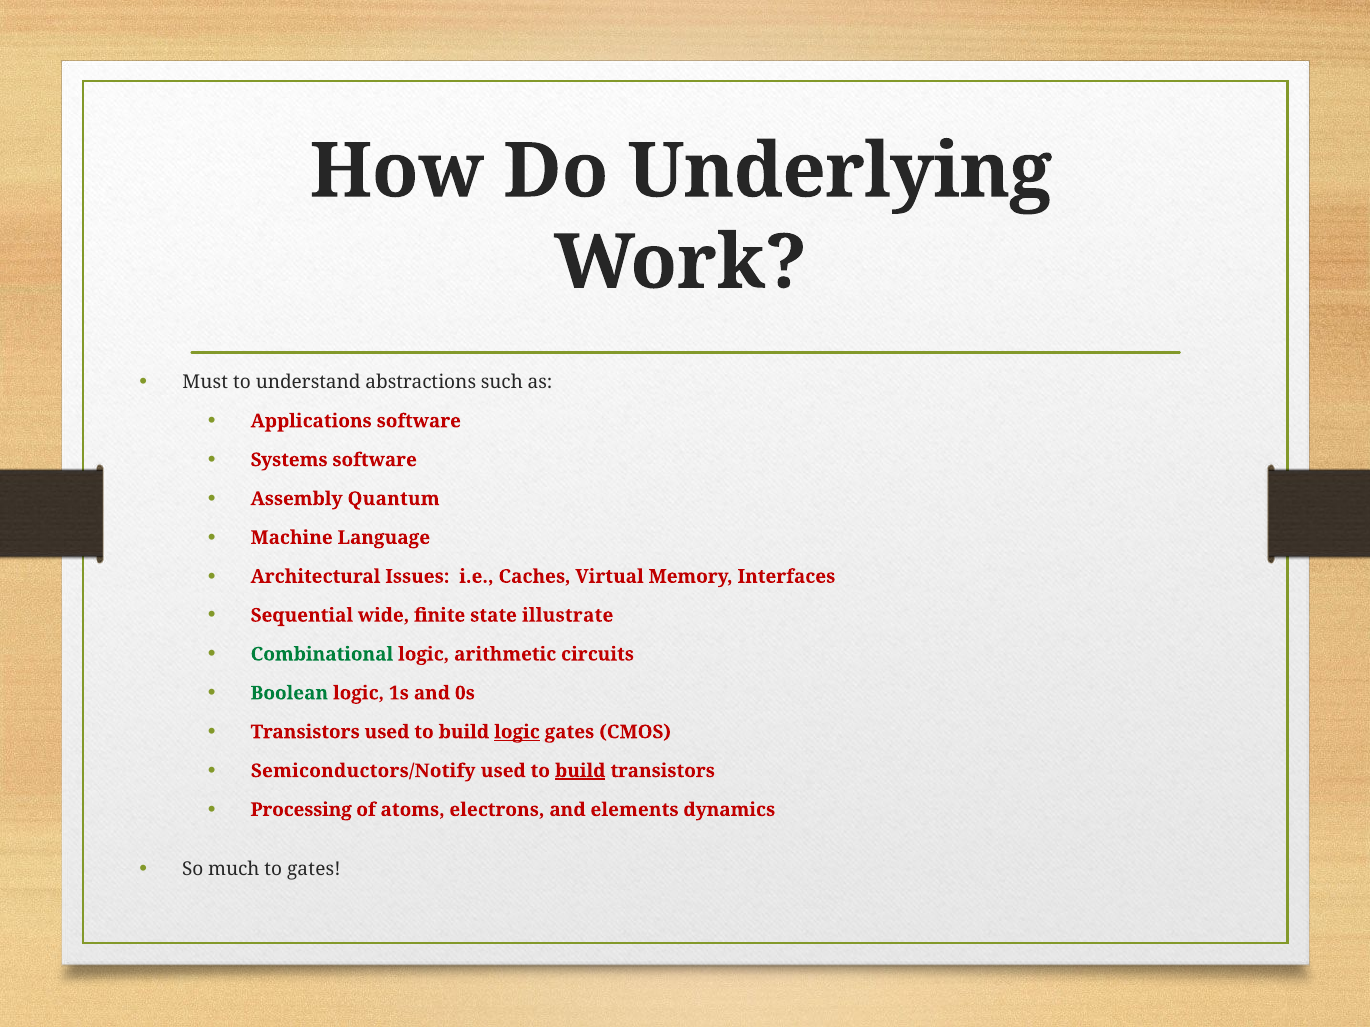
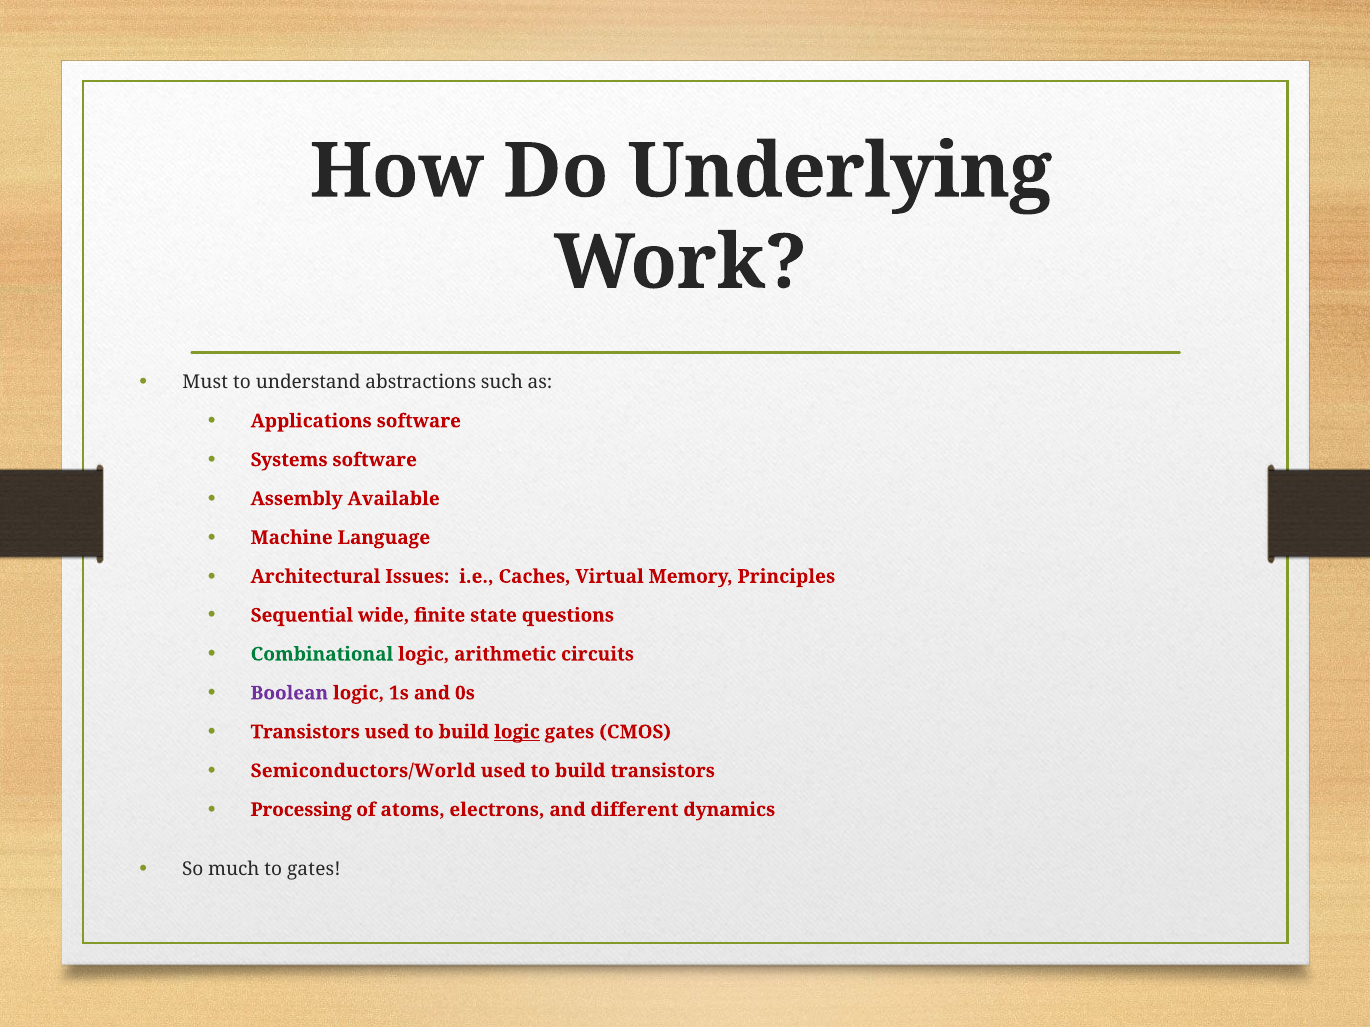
Quantum: Quantum -> Available
Interfaces: Interfaces -> Principles
illustrate: illustrate -> questions
Boolean colour: green -> purple
Semiconductors/Notify: Semiconductors/Notify -> Semiconductors/World
build at (580, 771) underline: present -> none
elements: elements -> different
